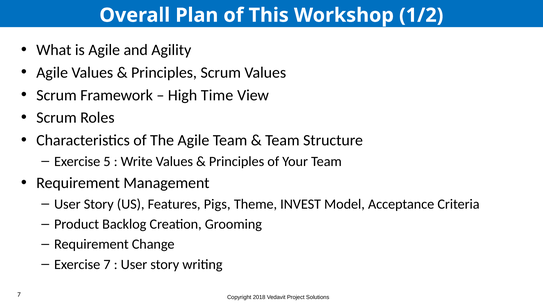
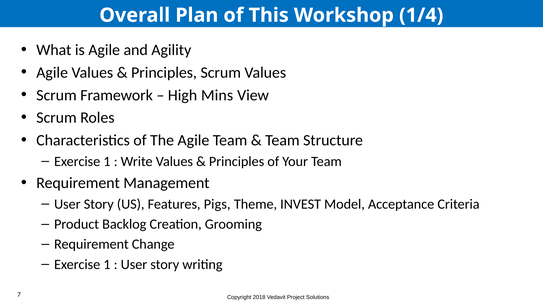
1/2: 1/2 -> 1/4
Time: Time -> Mins
5 at (107, 162): 5 -> 1
7 at (107, 265): 7 -> 1
